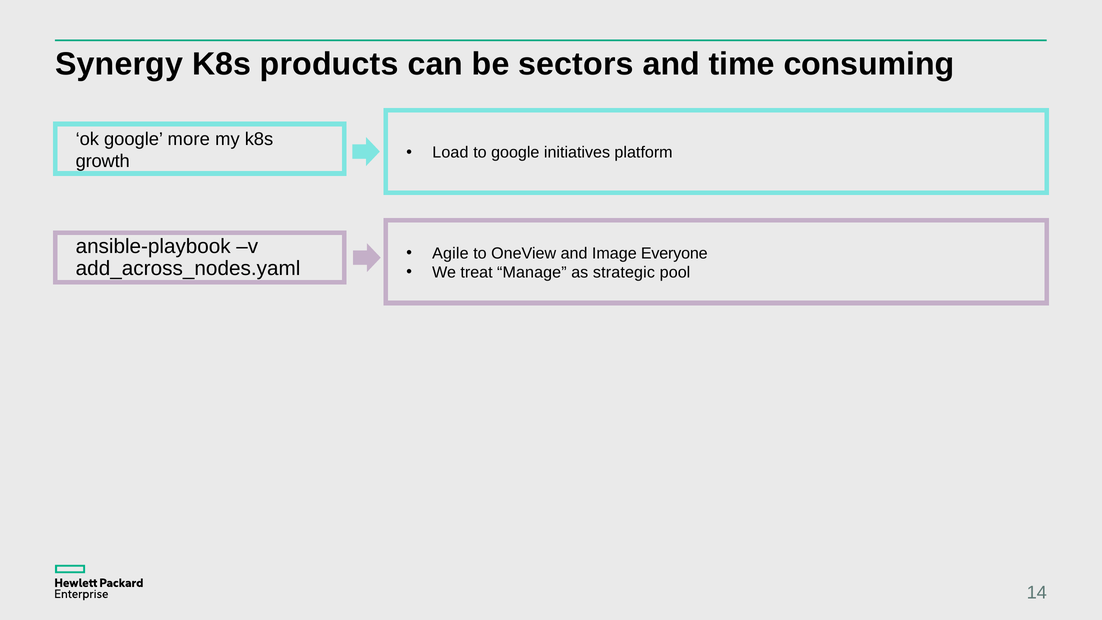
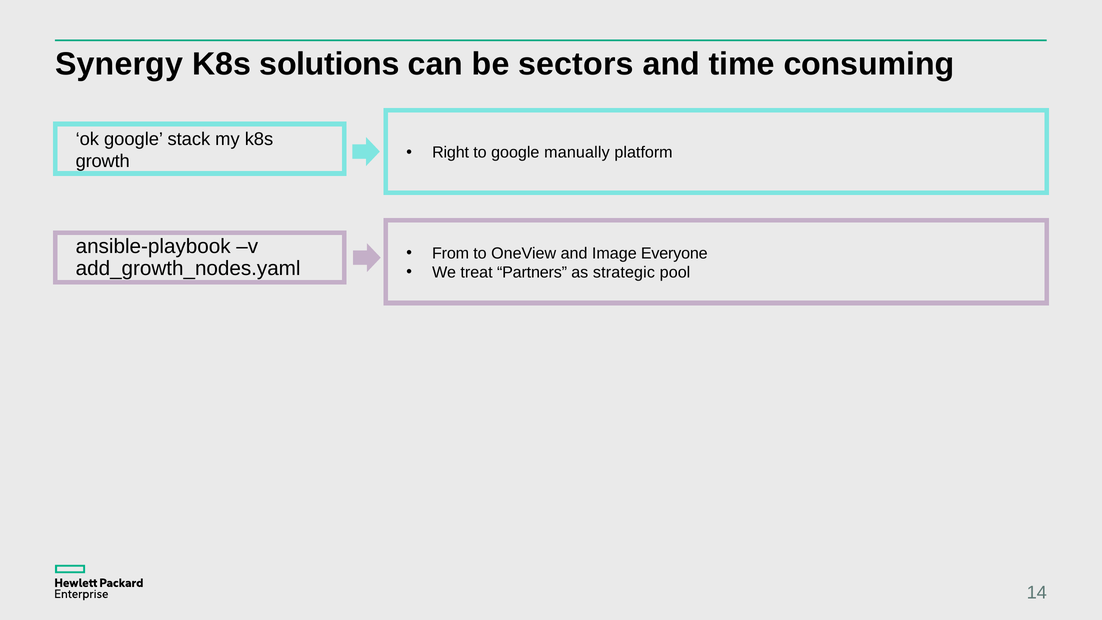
products: products -> solutions
more: more -> stack
Load: Load -> Right
initiatives: initiatives -> manually
Agile: Agile -> From
add_across_nodes.yaml: add_across_nodes.yaml -> add_growth_nodes.yaml
Manage: Manage -> Partners
